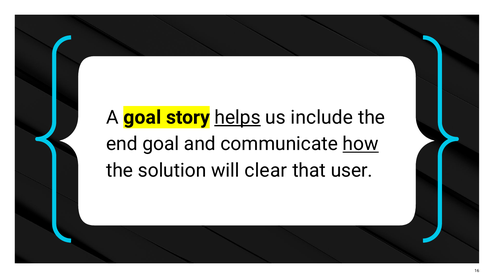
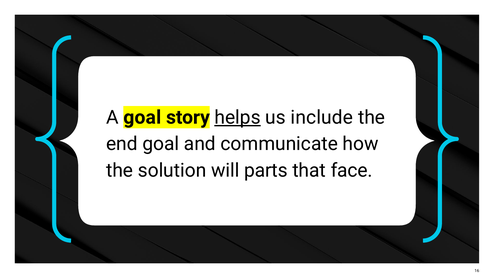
how underline: present -> none
clear: clear -> parts
user: user -> face
